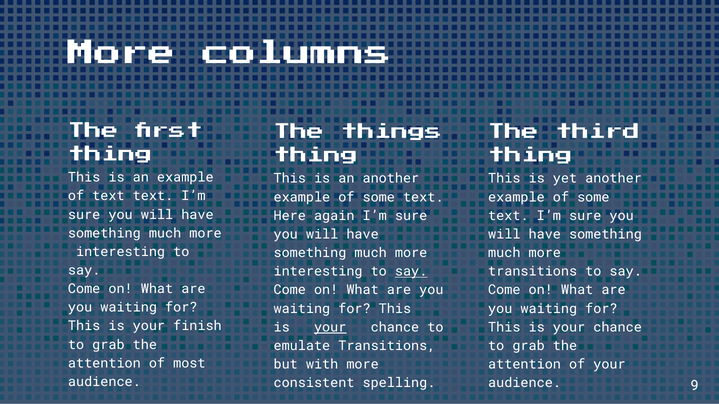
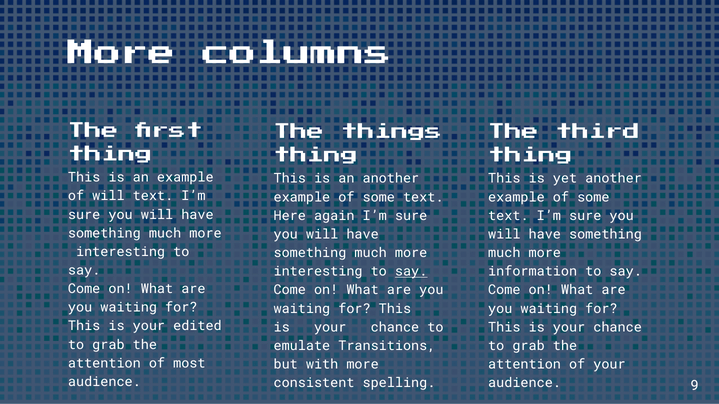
of text: text -> will
transitions at (533, 272): transitions -> information
finish: finish -> edited
your at (330, 328) underline: present -> none
